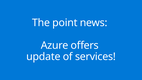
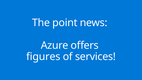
update: update -> figures
